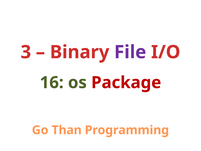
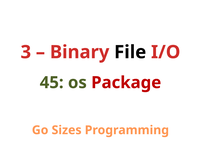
File colour: purple -> black
16: 16 -> 45
Than: Than -> Sizes
